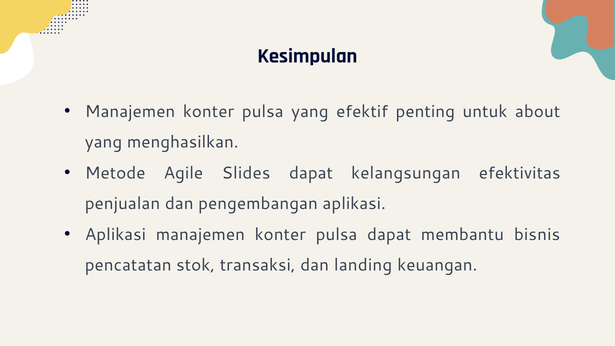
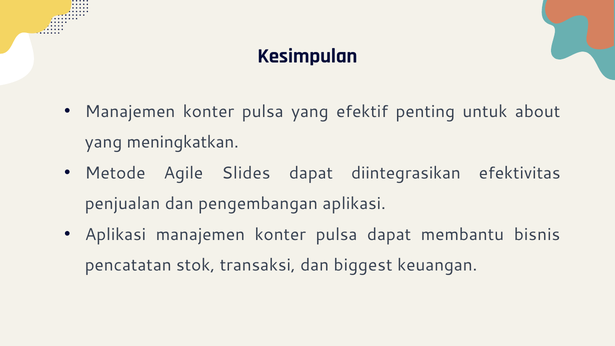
menghasilkan: menghasilkan -> meningkatkan
kelangsungan: kelangsungan -> diintegrasikan
landing: landing -> biggest
